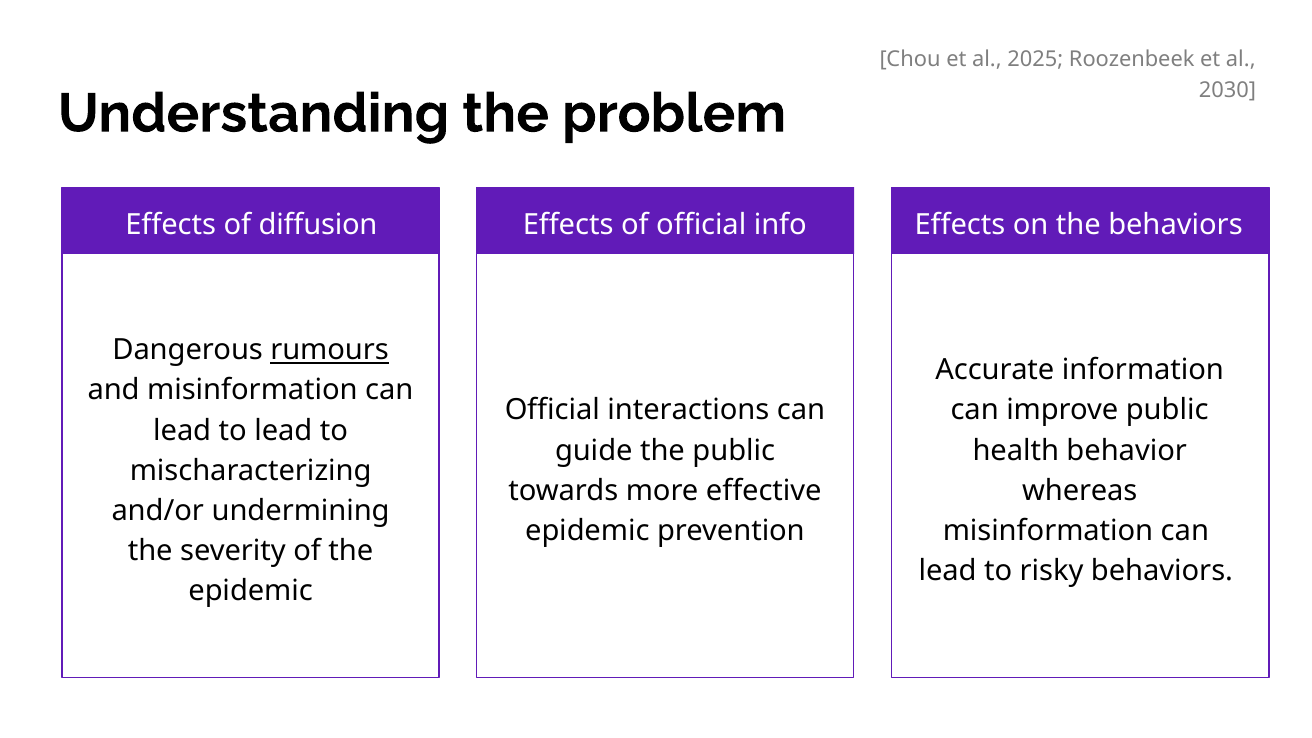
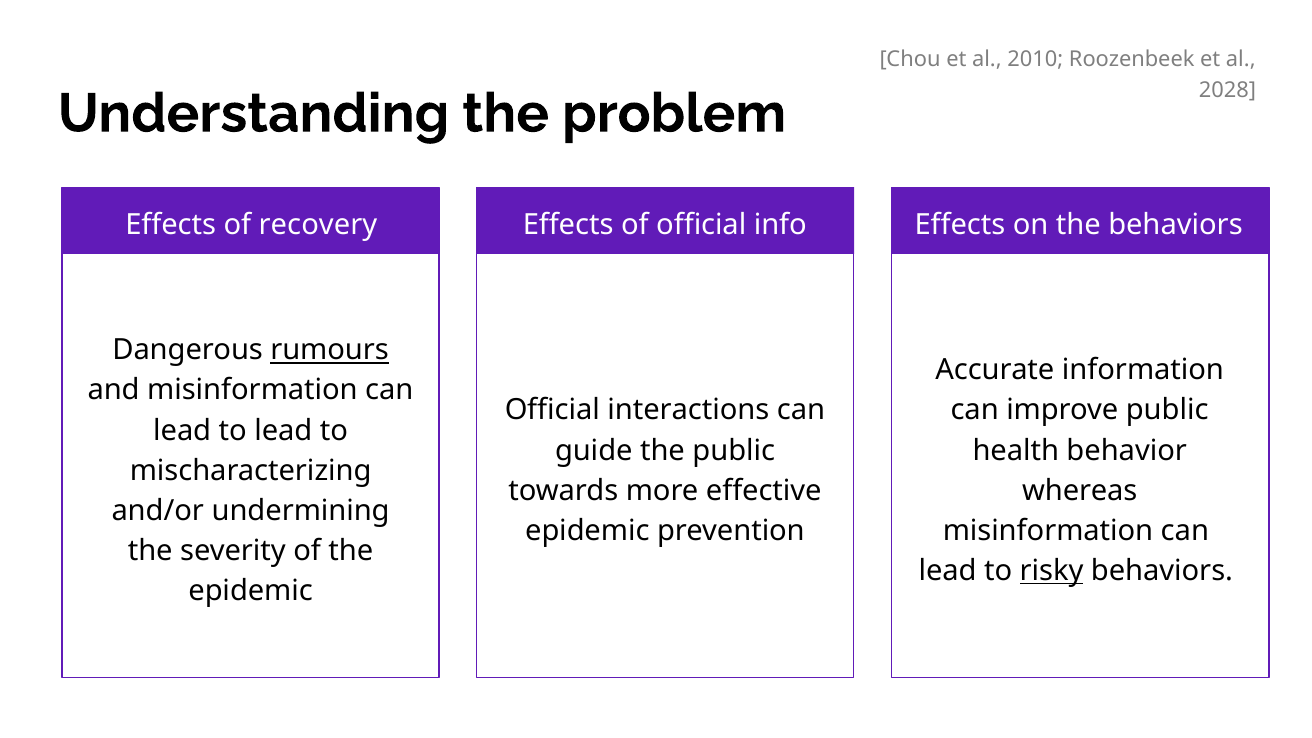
2025: 2025 -> 2010
2030: 2030 -> 2028
diffusion: diffusion -> recovery
risky underline: none -> present
